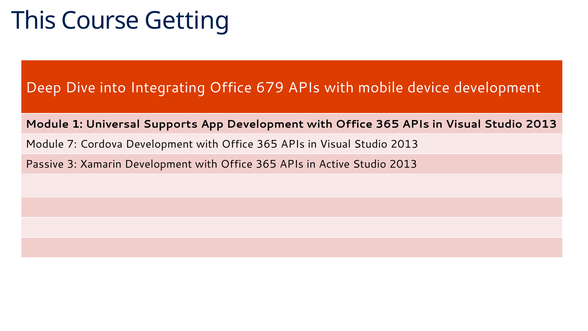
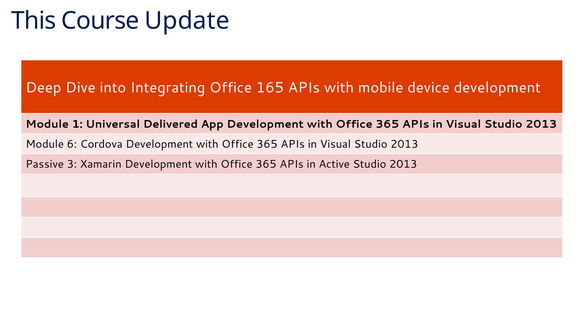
Getting: Getting -> Update
679: 679 -> 165
Supports: Supports -> Delivered
7: 7 -> 6
